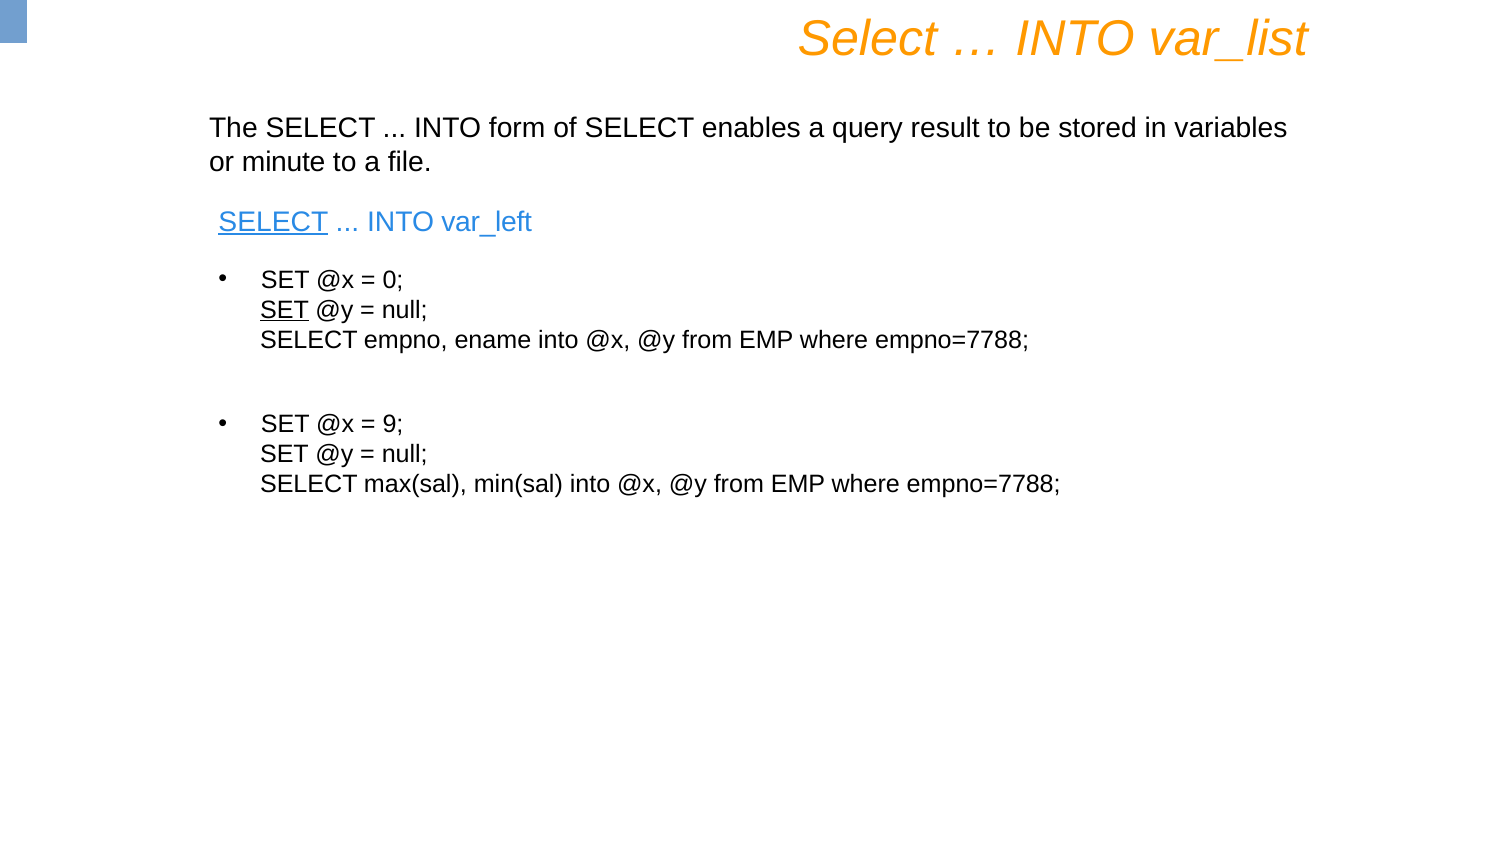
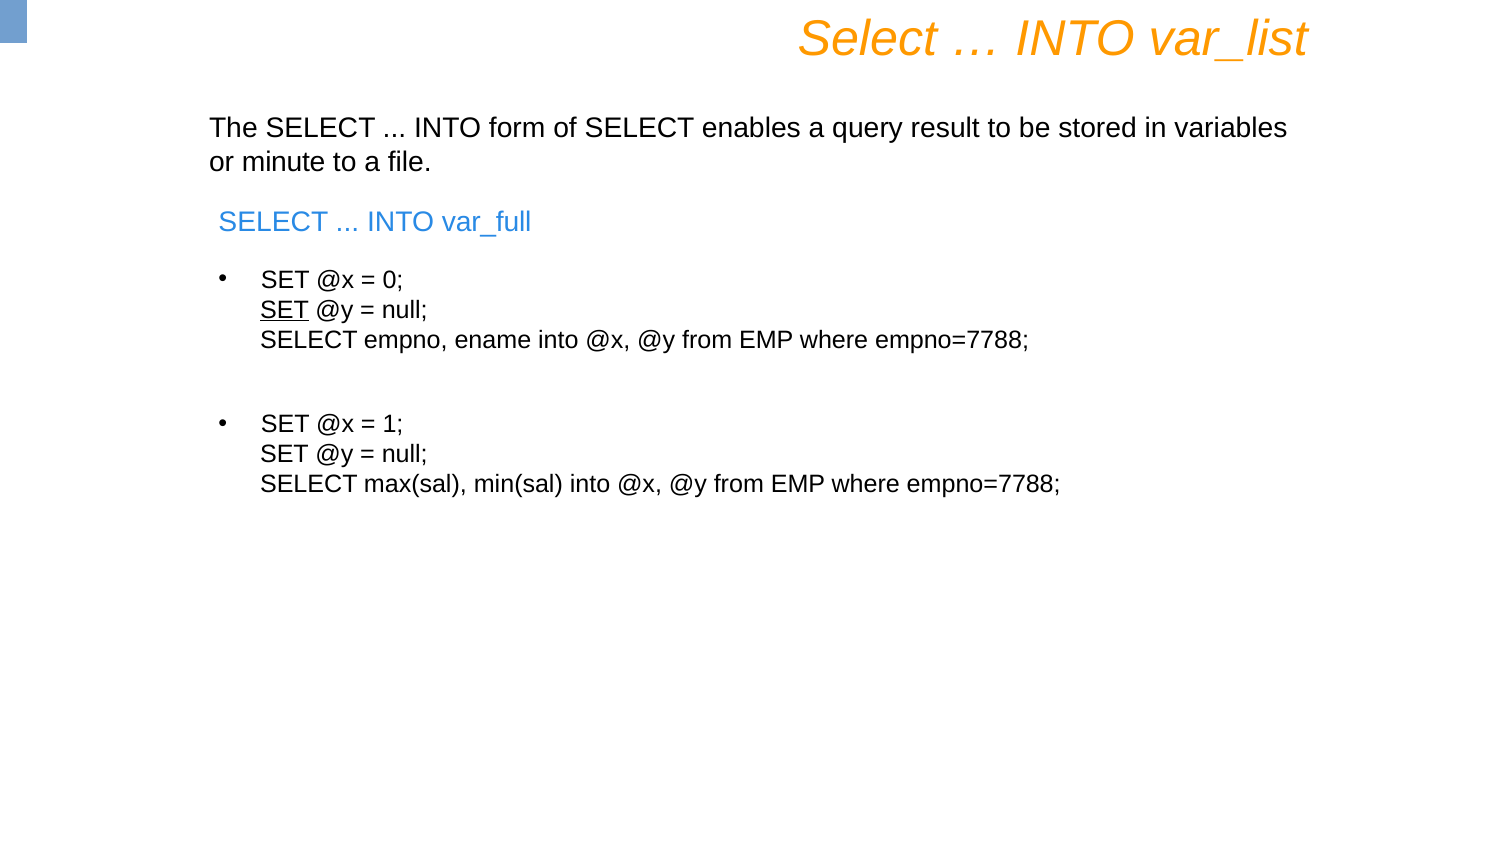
SELECT at (273, 222) underline: present -> none
var_left: var_left -> var_full
9: 9 -> 1
